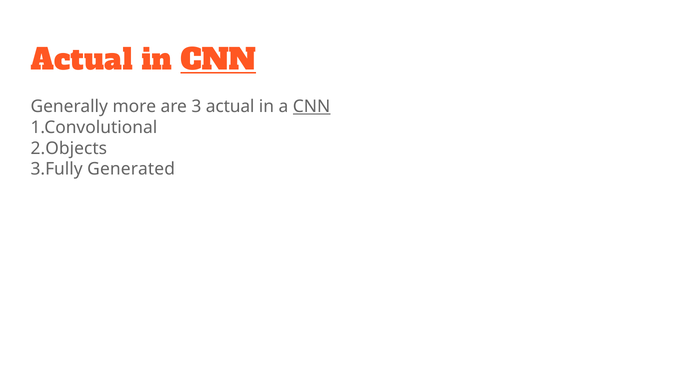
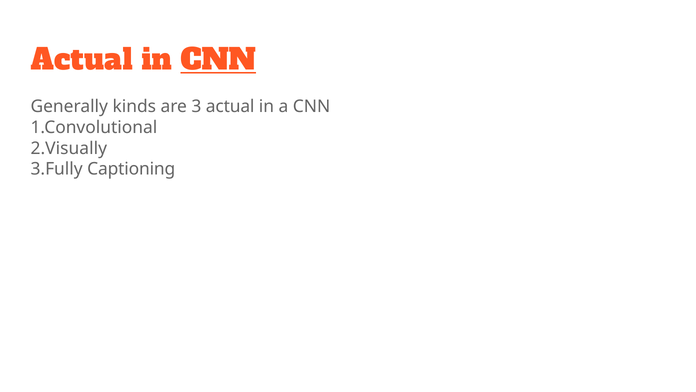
more: more -> kinds
CNN at (312, 106) underline: present -> none
2.Objects: 2.Objects -> 2.Visually
Generated: Generated -> Captioning
